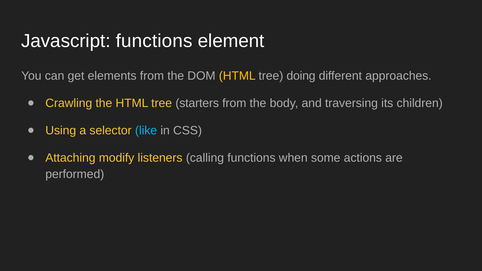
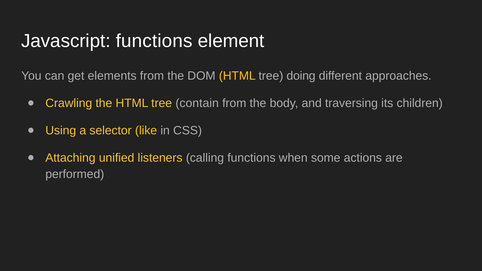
starters: starters -> contain
like colour: light blue -> yellow
modify: modify -> unified
